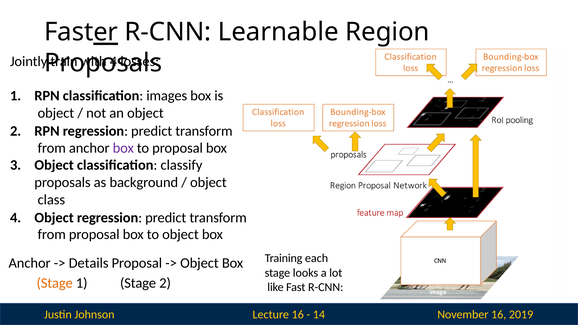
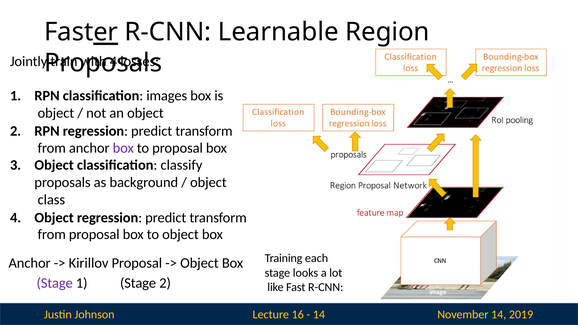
Details: Details -> Kirillov
Stage at (55, 283) colour: orange -> purple
November 16: 16 -> 14
